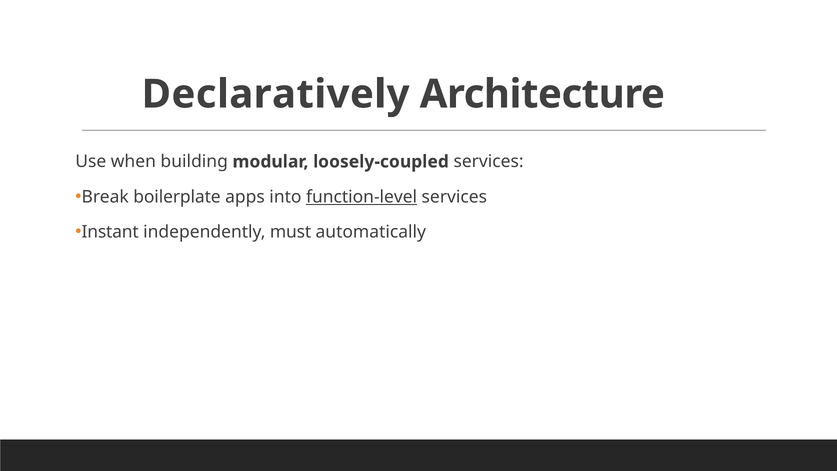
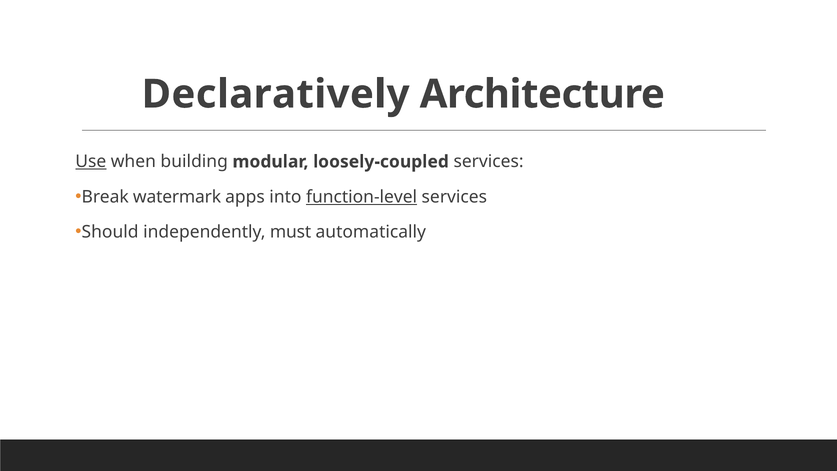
Use underline: none -> present
boilerplate: boilerplate -> watermark
Instant: Instant -> Should
